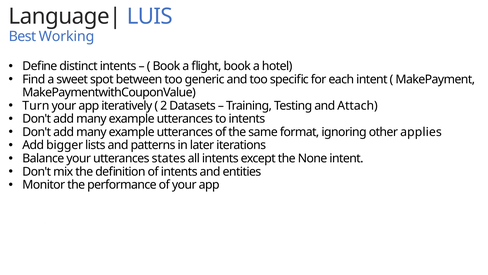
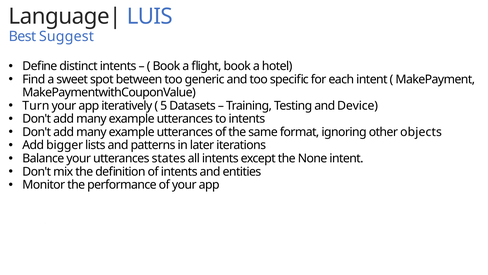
Working: Working -> Suggest
2: 2 -> 5
Attach: Attach -> Device
applies: applies -> objects
